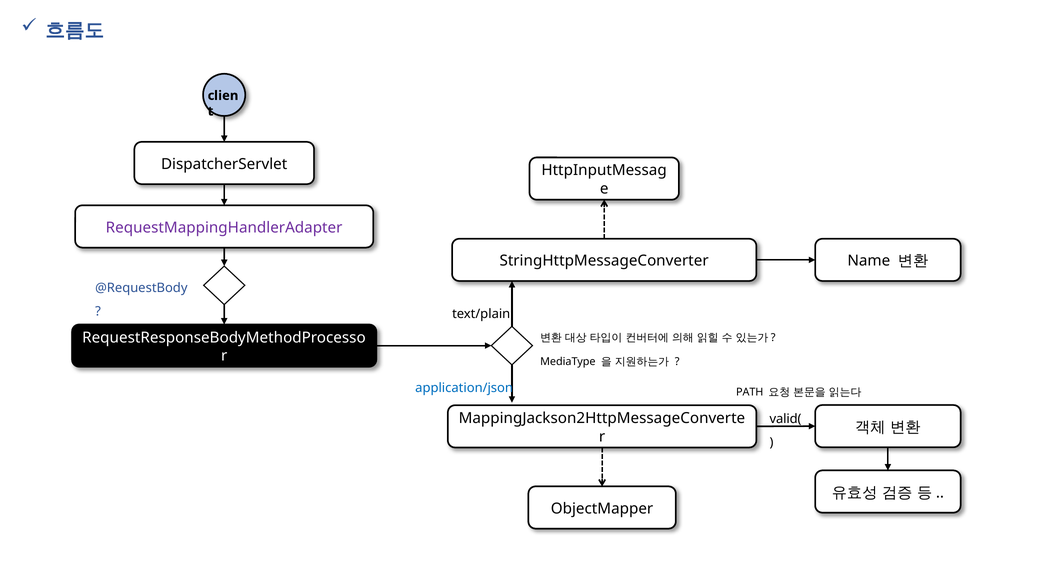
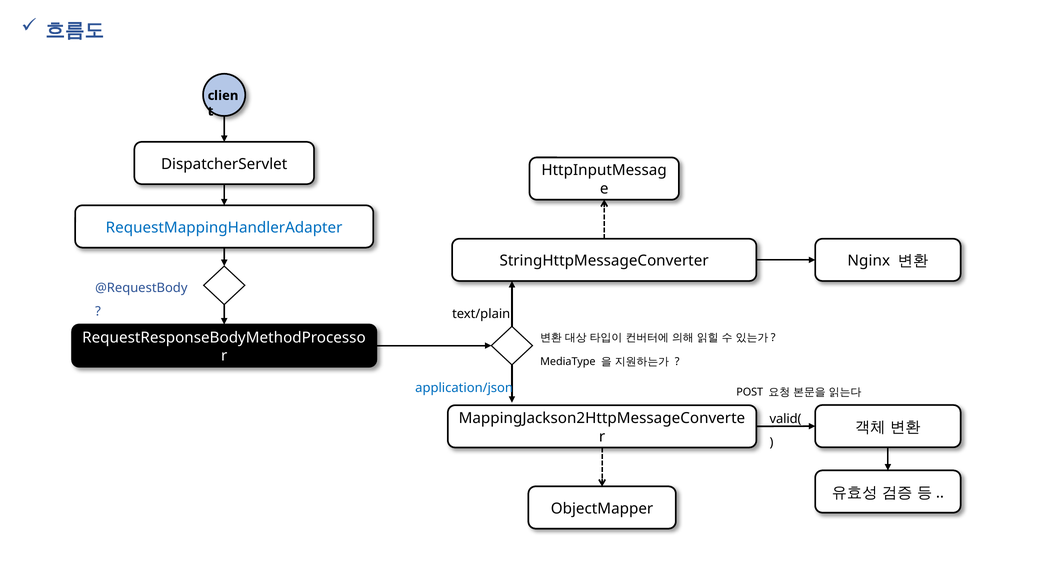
RequestMappingHandlerAdapter colour: purple -> blue
Name: Name -> Nginx
PATH: PATH -> POST
